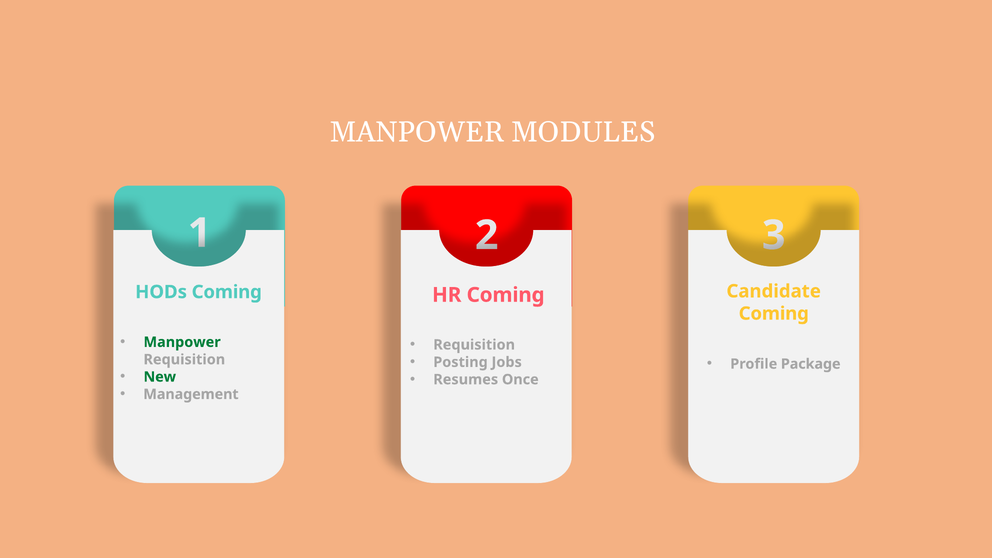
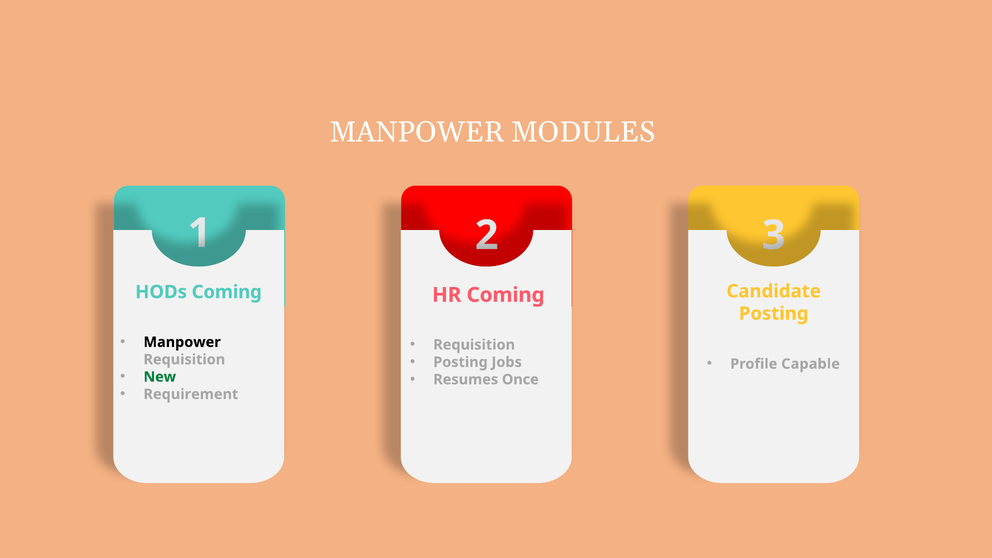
Coming at (774, 314): Coming -> Posting
Manpower at (182, 342) colour: green -> black
Package: Package -> Capable
Management: Management -> Requirement
